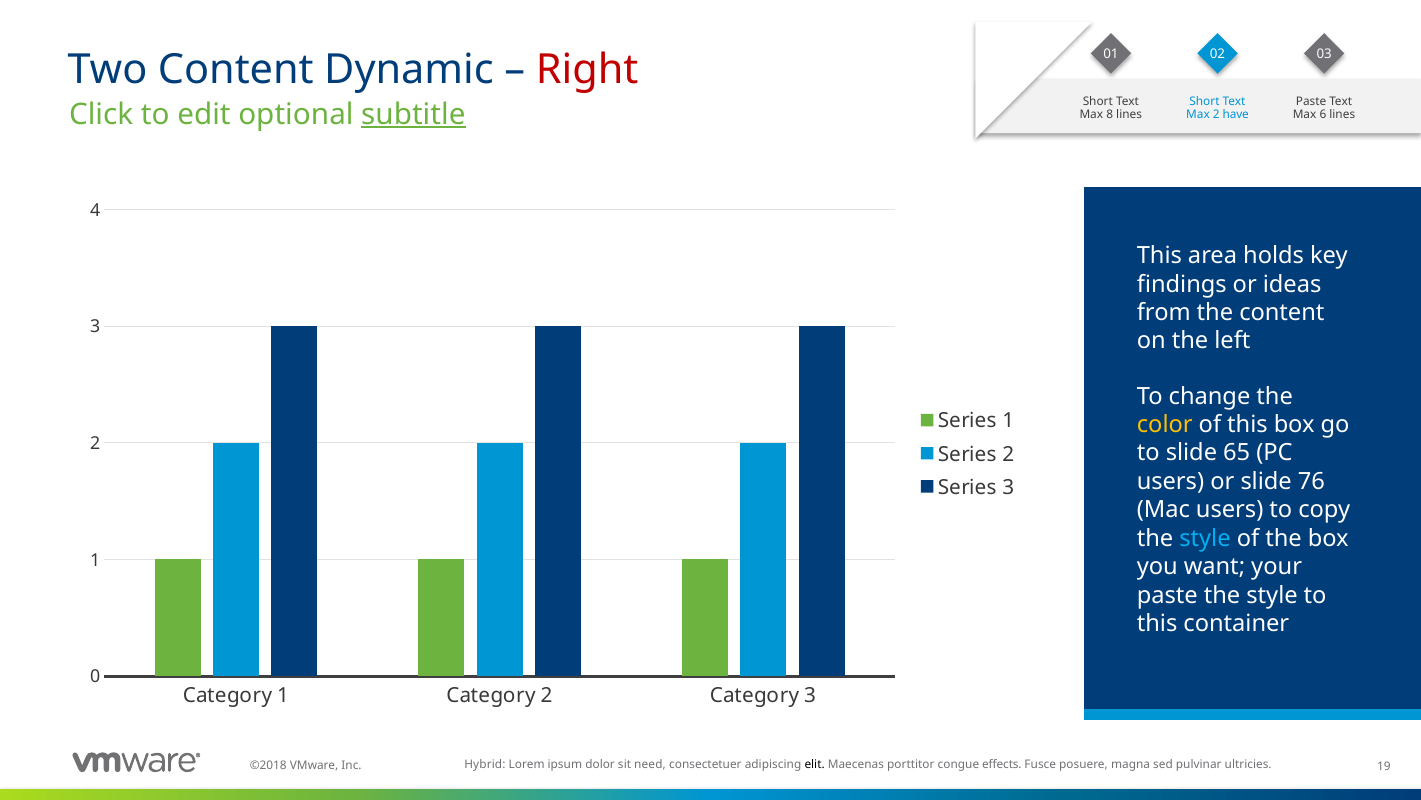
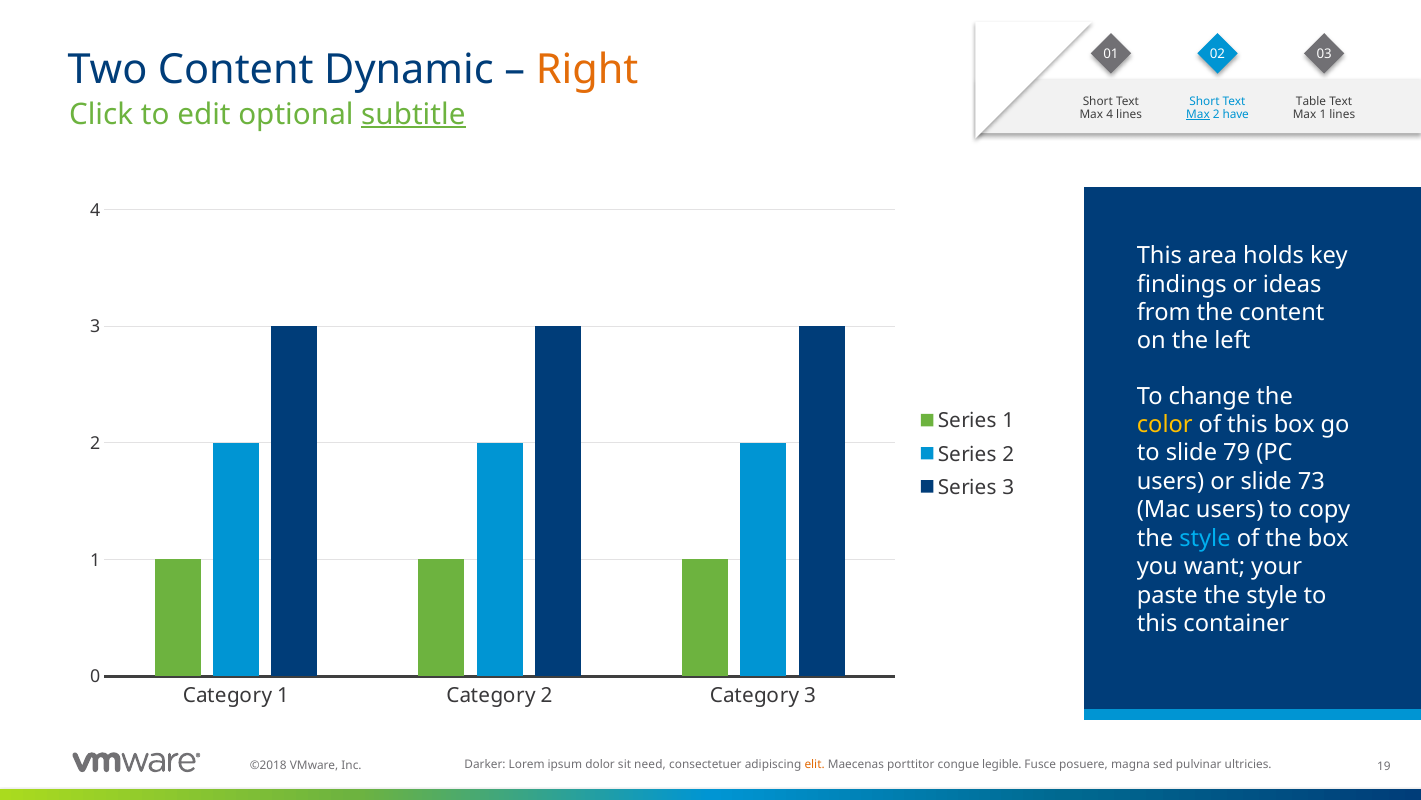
Right colour: red -> orange
Paste at (1311, 102): Paste -> Table
Max 8: 8 -> 4
Max at (1198, 114) underline: none -> present
Max 6: 6 -> 1
65: 65 -> 79
76: 76 -> 73
Hybrid: Hybrid -> Darker
elit colour: black -> orange
effects: effects -> legible
